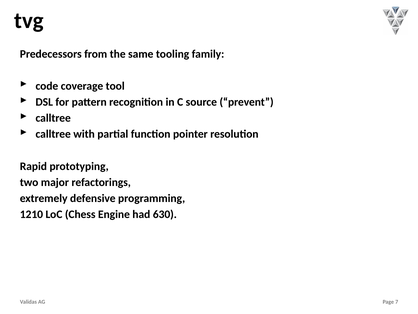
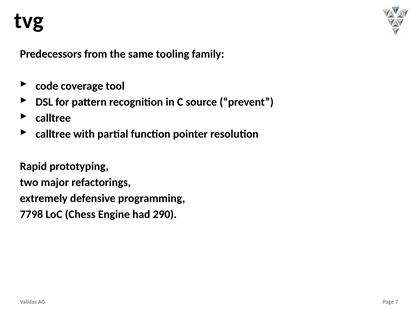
1210: 1210 -> 7798
630: 630 -> 290
